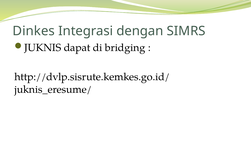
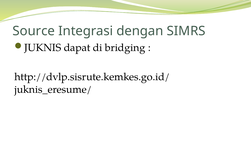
Dinkes: Dinkes -> Source
